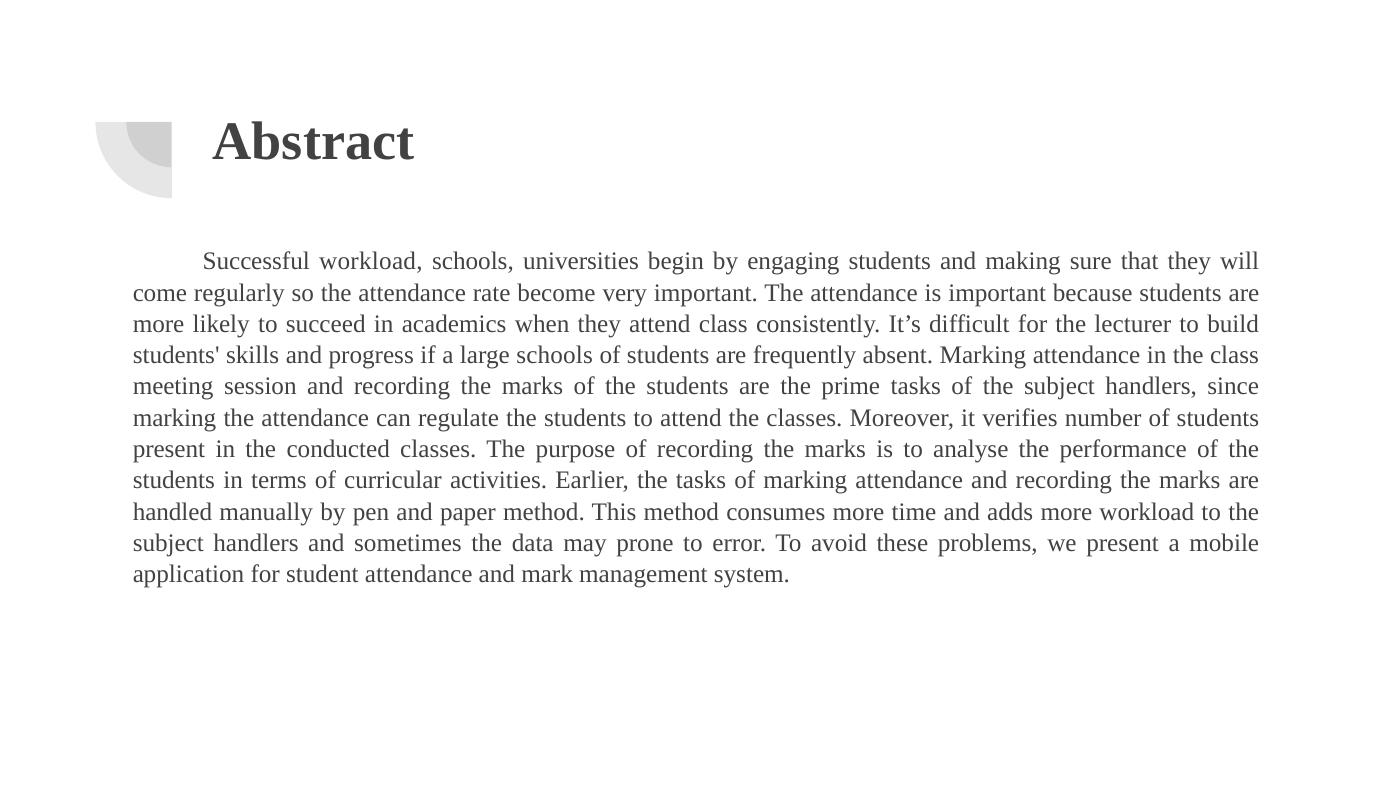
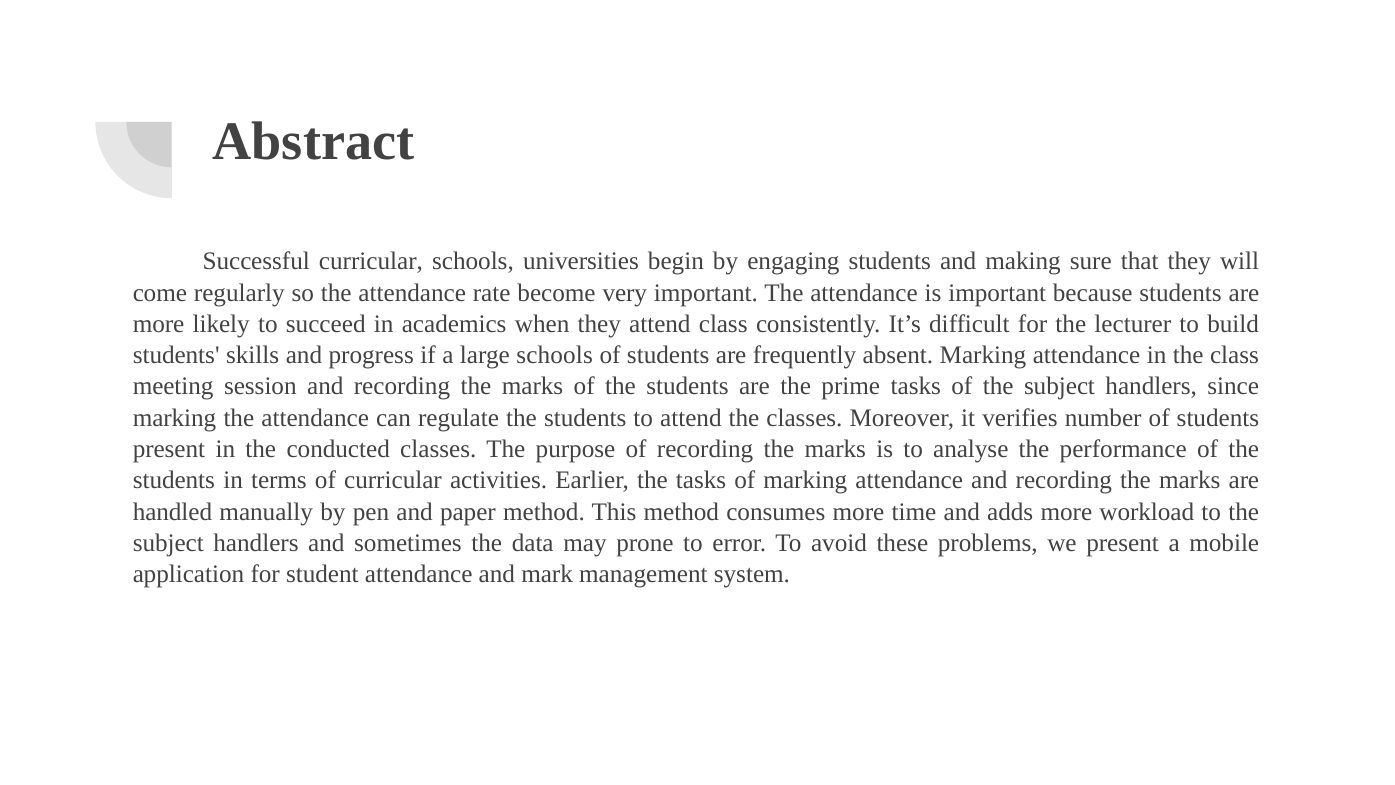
Successful workload: workload -> curricular
